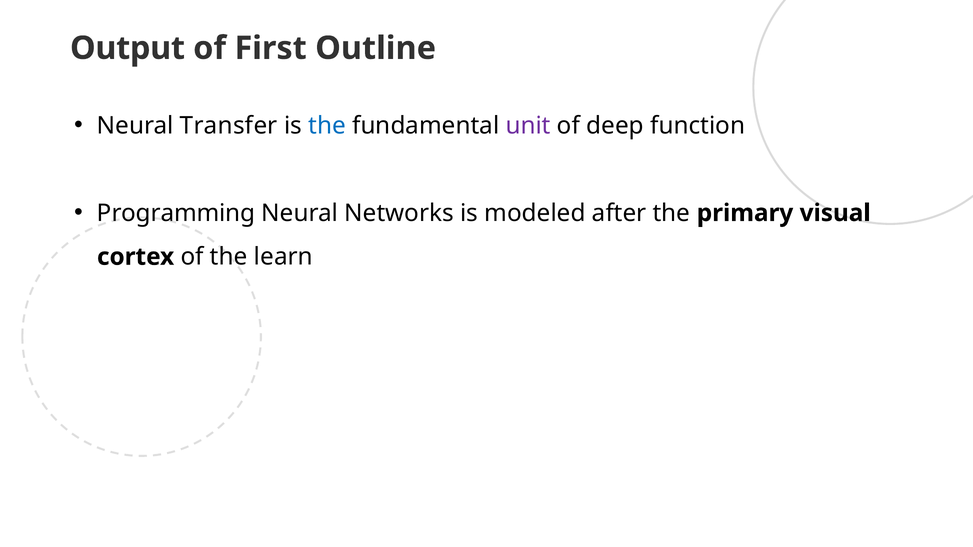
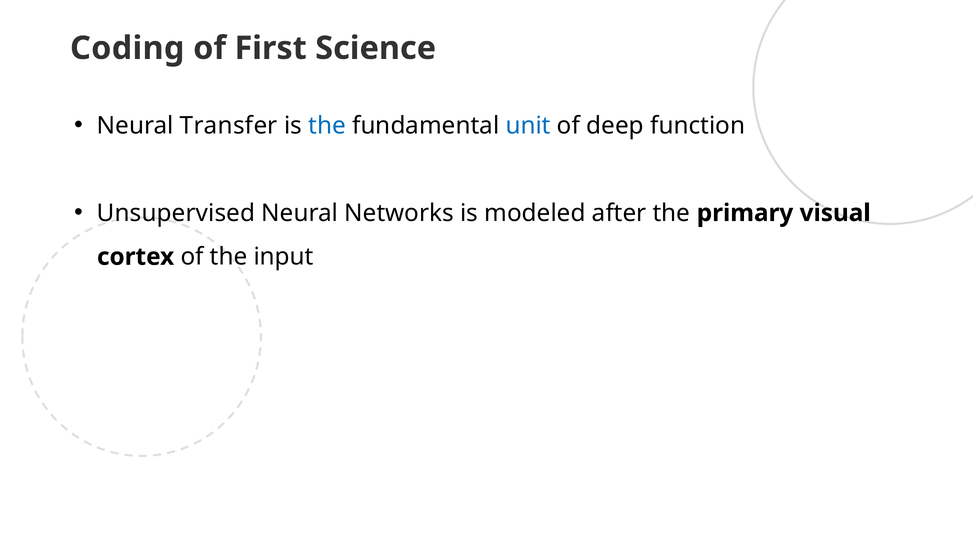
Output: Output -> Coding
Outline: Outline -> Science
unit colour: purple -> blue
Programming: Programming -> Unsupervised
learn: learn -> input
